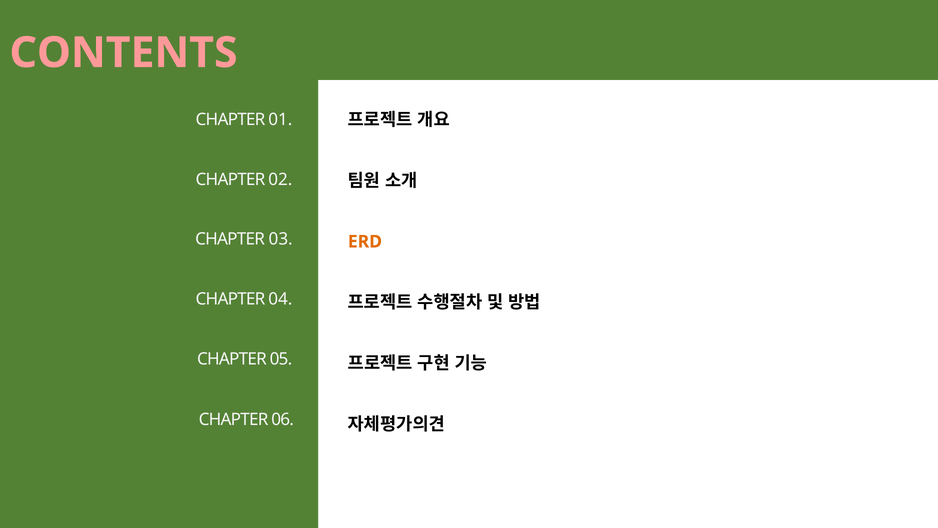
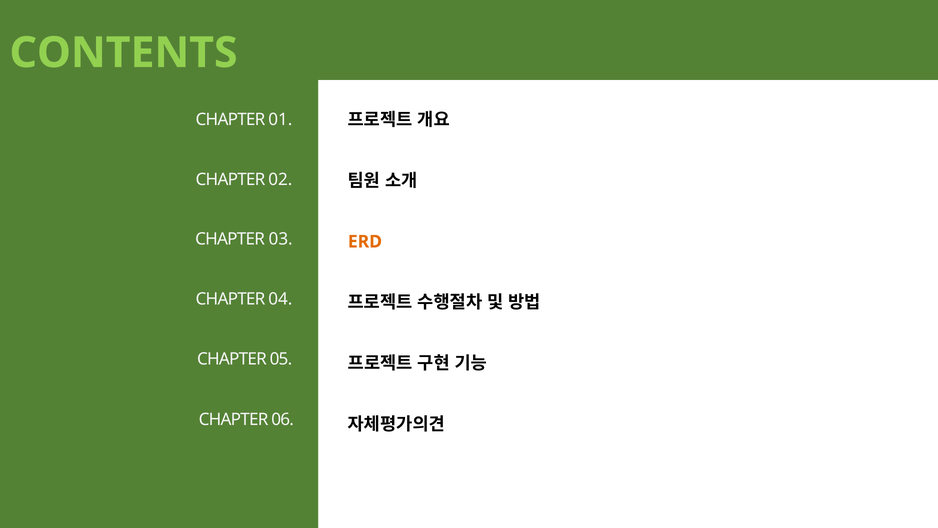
CONTENTS colour: pink -> light green
